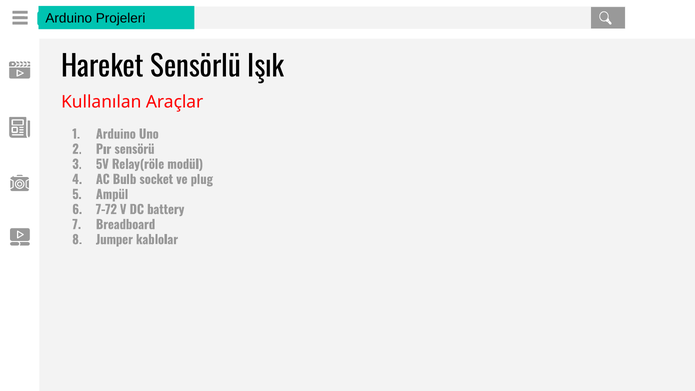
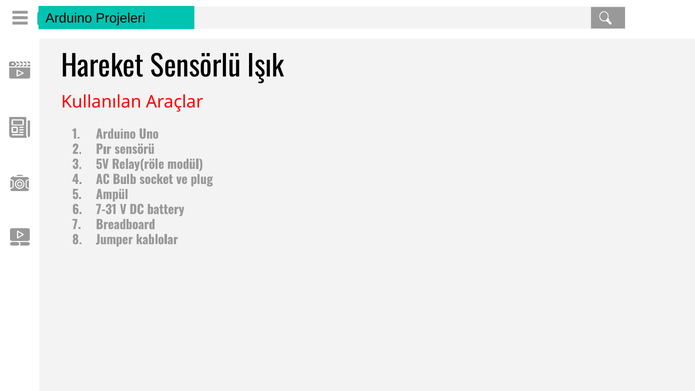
7-72: 7-72 -> 7-31
